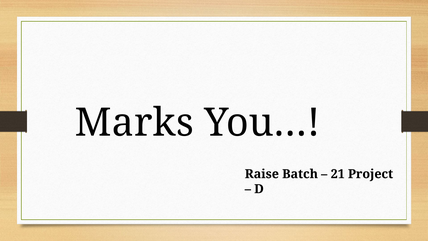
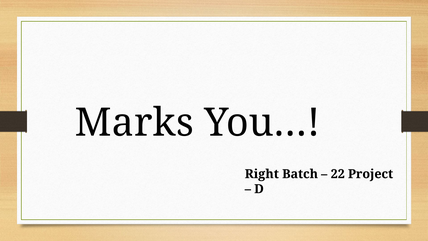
Raise: Raise -> Right
21: 21 -> 22
